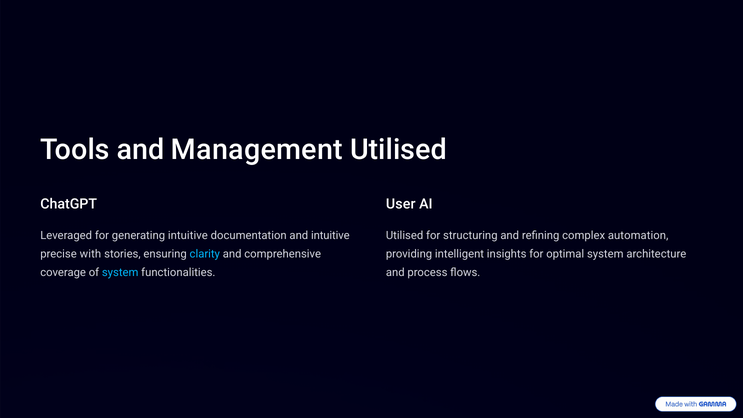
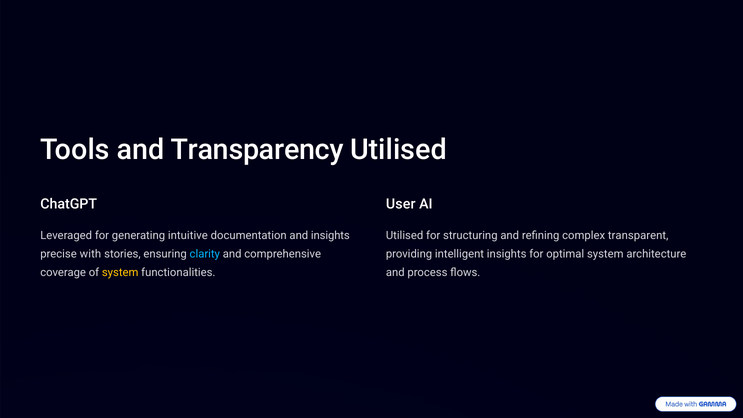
Management: Management -> Transparency
and intuitive: intuitive -> insights
automation: automation -> transparent
system at (120, 272) colour: light blue -> yellow
